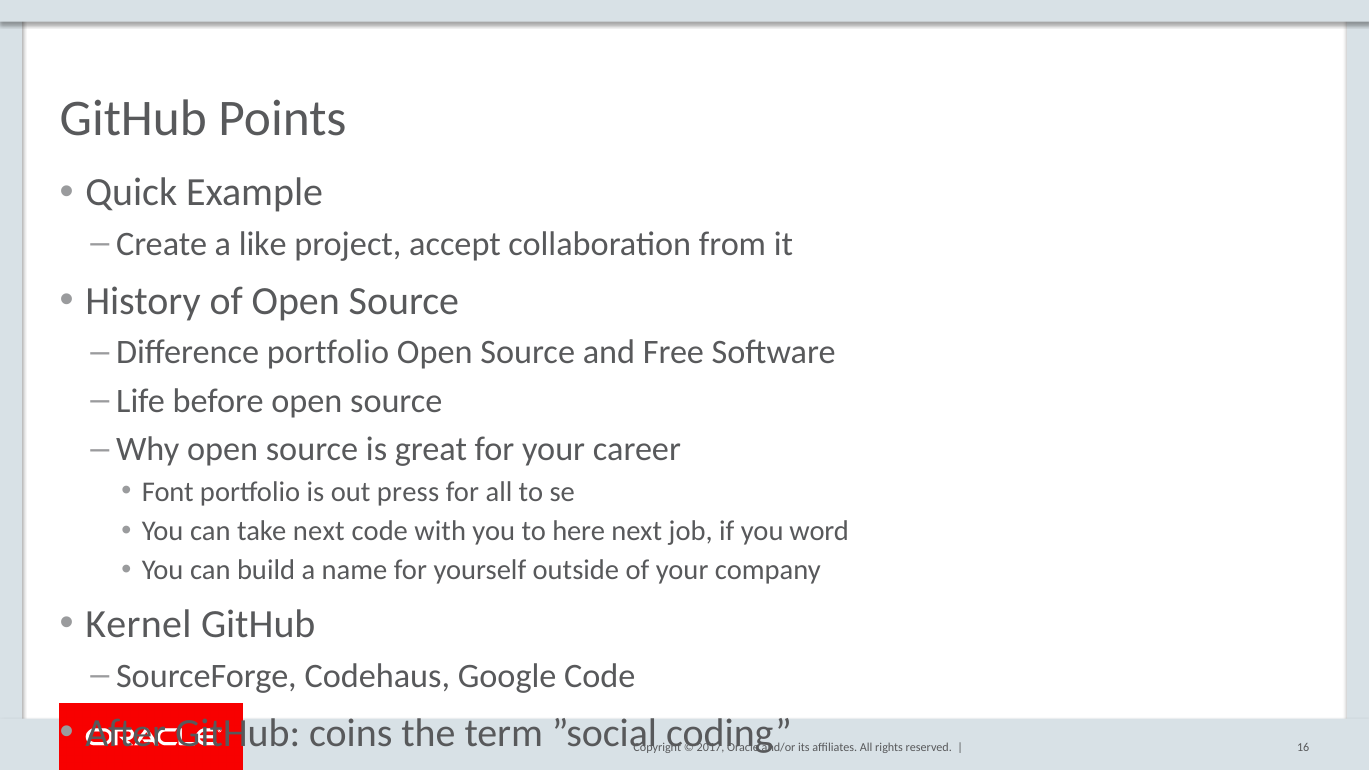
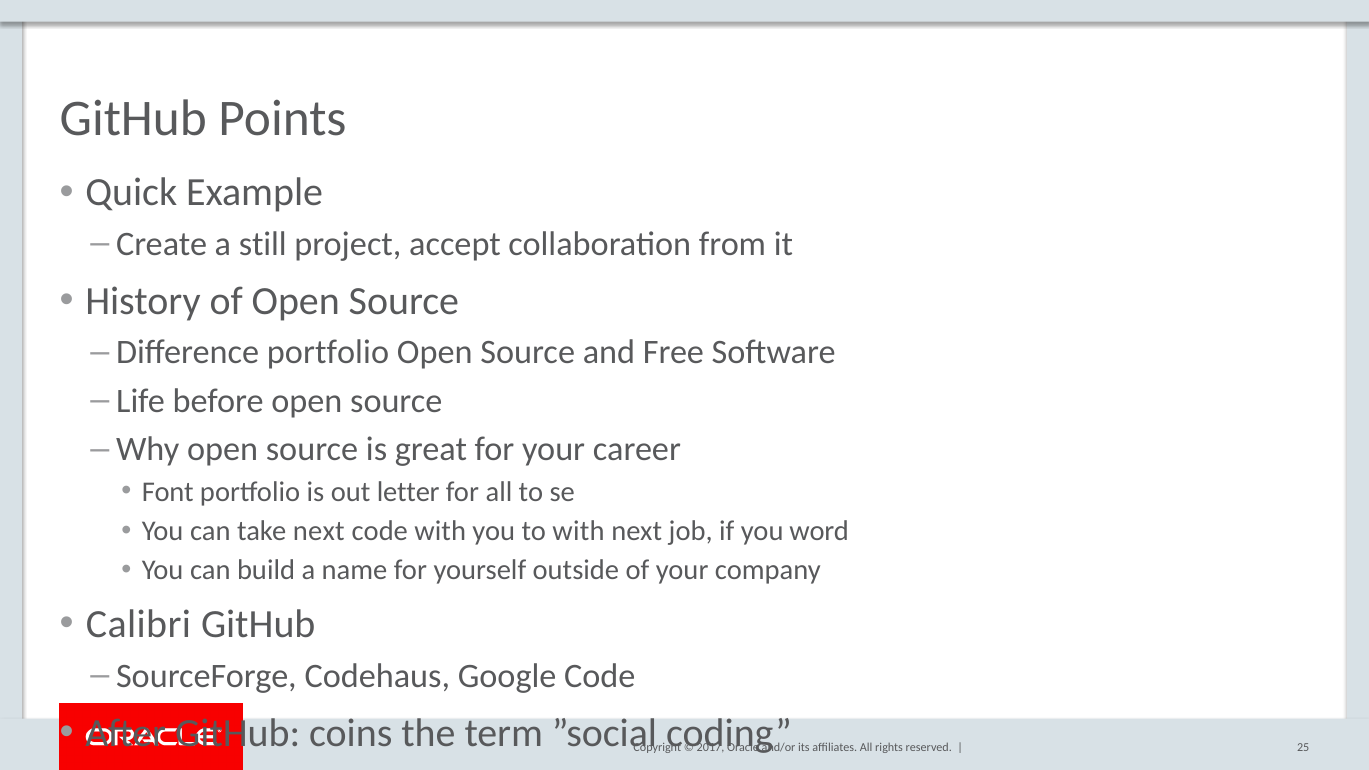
a like: like -> still
press: press -> letter
to here: here -> with
Kernel: Kernel -> Calibri
16: 16 -> 25
